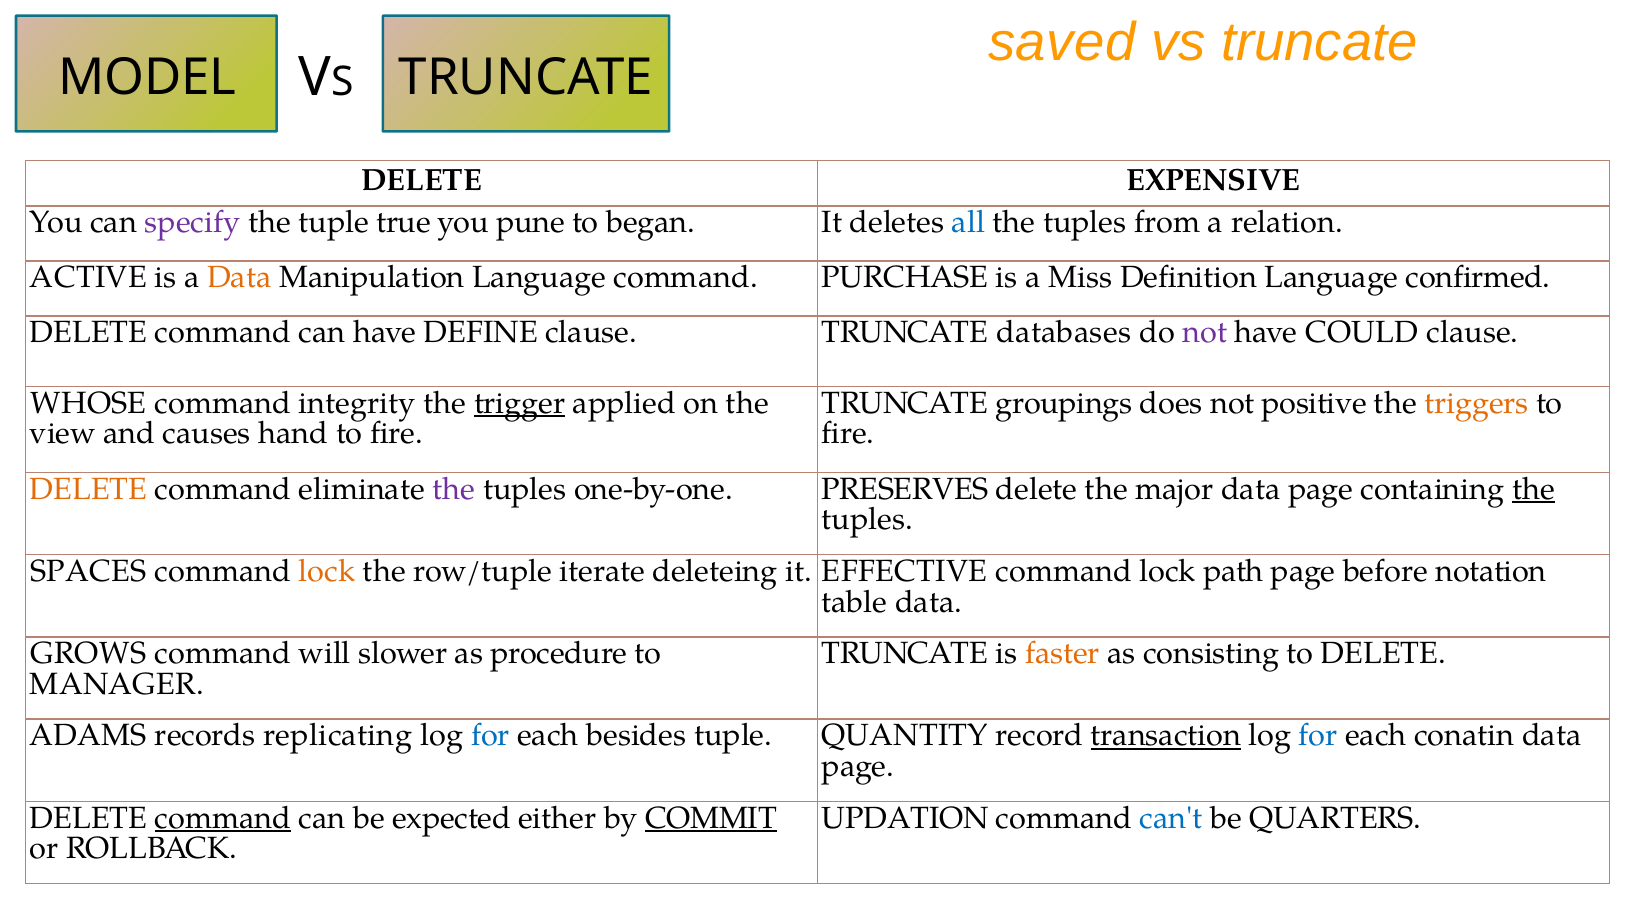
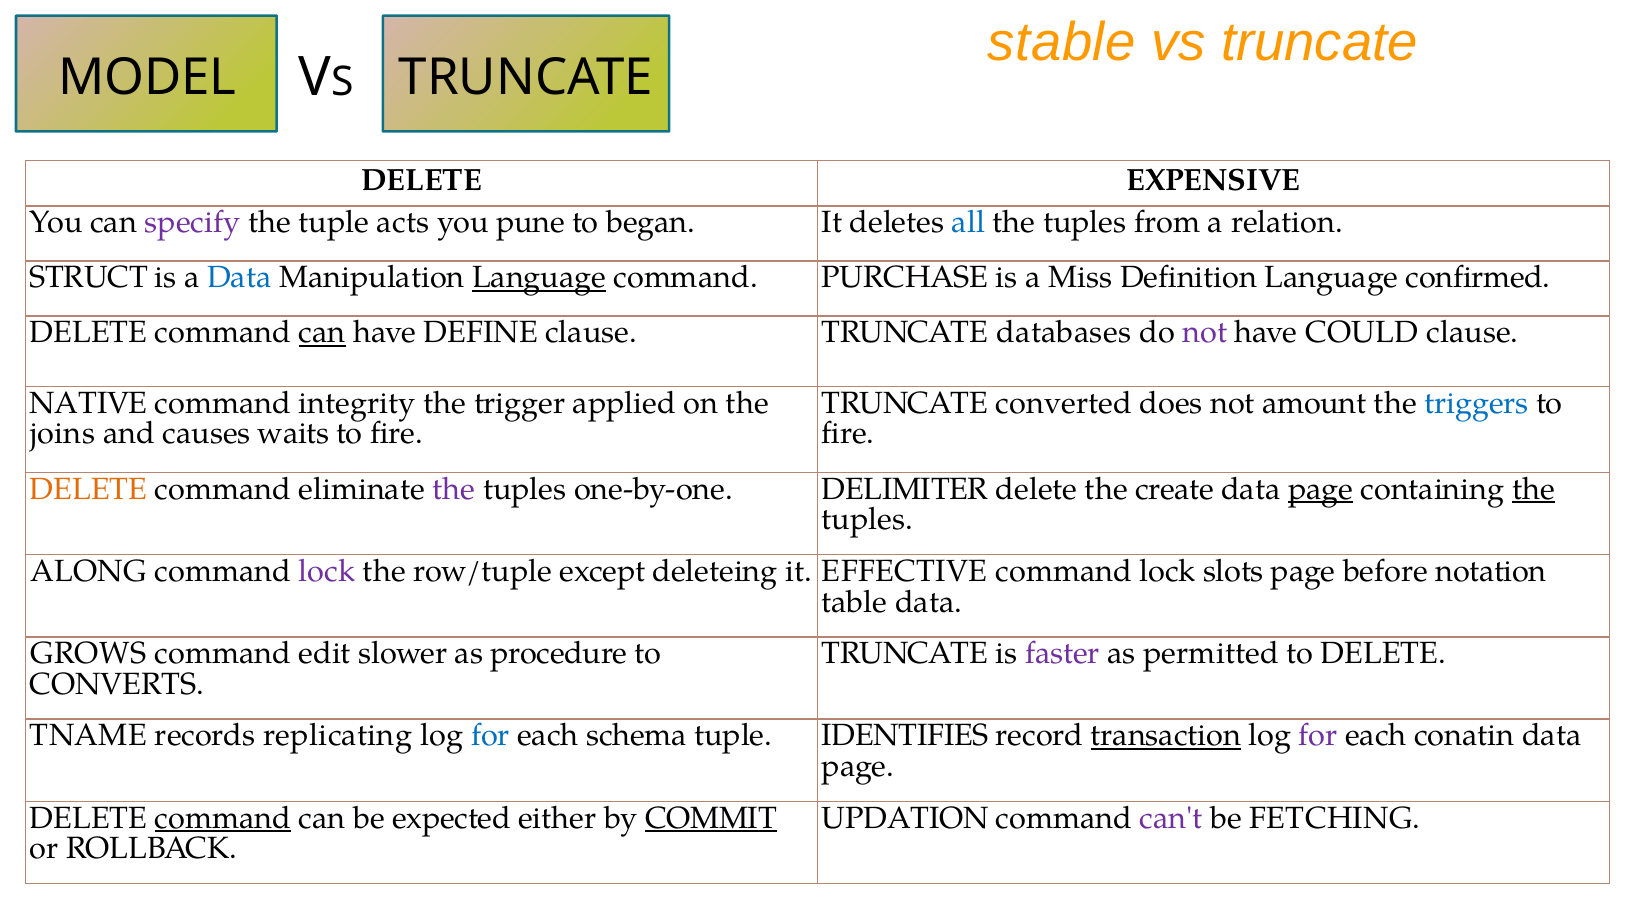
saved: saved -> stable
true: true -> acts
ACTIVE: ACTIVE -> STRUCT
Data at (239, 277) colour: orange -> blue
Language at (539, 277) underline: none -> present
can at (322, 332) underline: none -> present
WHOSE: WHOSE -> NATIVE
trigger underline: present -> none
groupings: groupings -> converted
positive: positive -> amount
triggers colour: orange -> blue
view: view -> joins
hand: hand -> waits
PRESERVES: PRESERVES -> DELIMITER
major: major -> create
page at (1321, 489) underline: none -> present
SPACES: SPACES -> ALONG
lock at (327, 571) colour: orange -> purple
iterate: iterate -> except
path: path -> slots
will: will -> edit
faster colour: orange -> purple
consisting: consisting -> permitted
MANAGER: MANAGER -> CONVERTS
ADAMS: ADAMS -> TNAME
besides: besides -> schema
QUANTITY: QUANTITY -> IDENTIFIES
for at (1318, 735) colour: blue -> purple
can't colour: blue -> purple
QUARTERS: QUARTERS -> FETCHING
